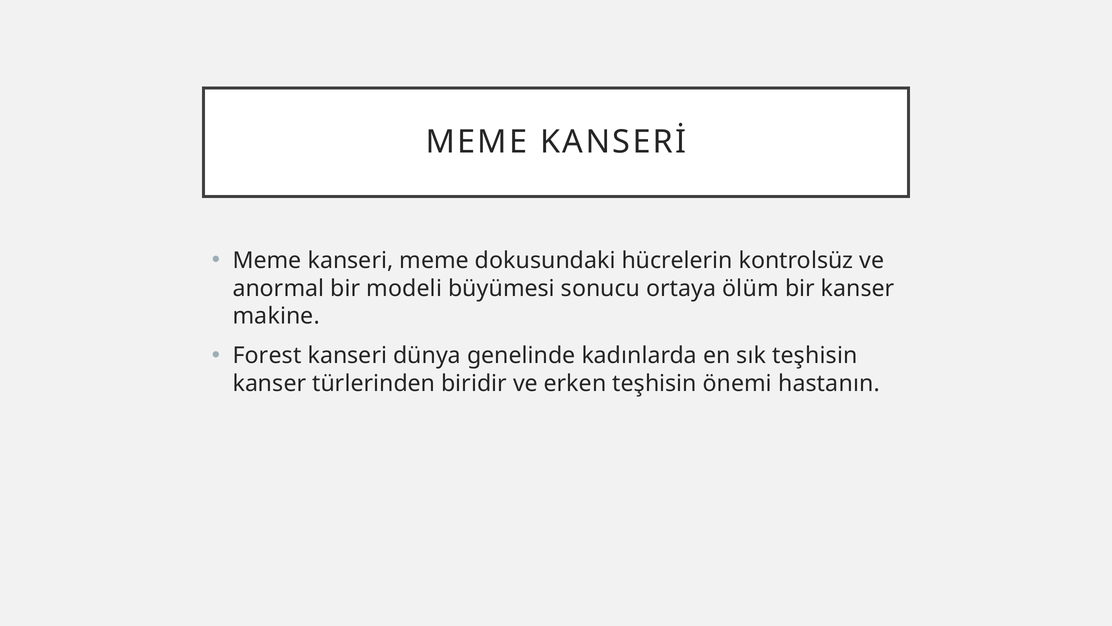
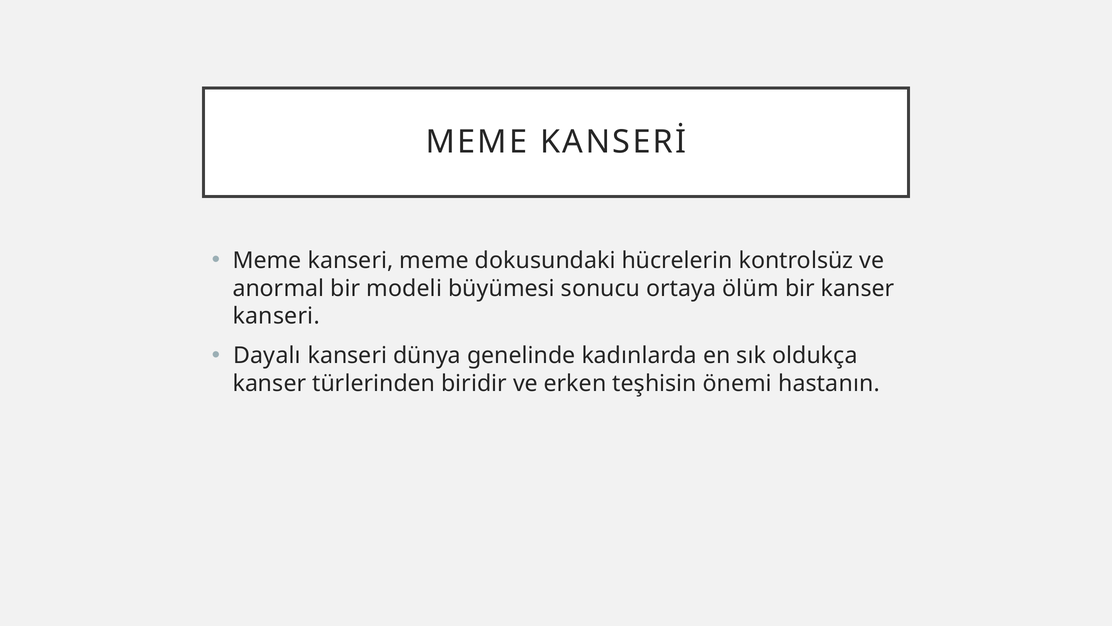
makine at (276, 316): makine -> kanseri
Forest: Forest -> Dayalı
sık teşhisin: teşhisin -> oldukça
